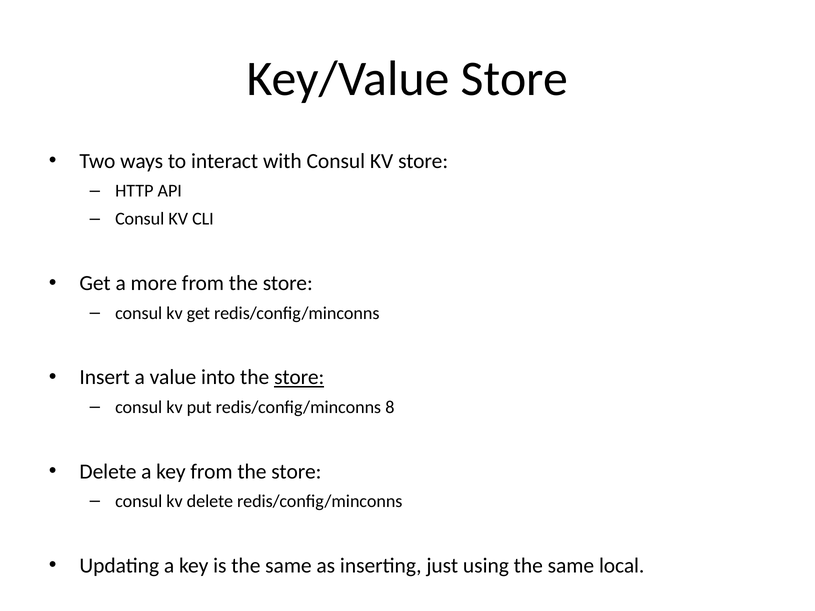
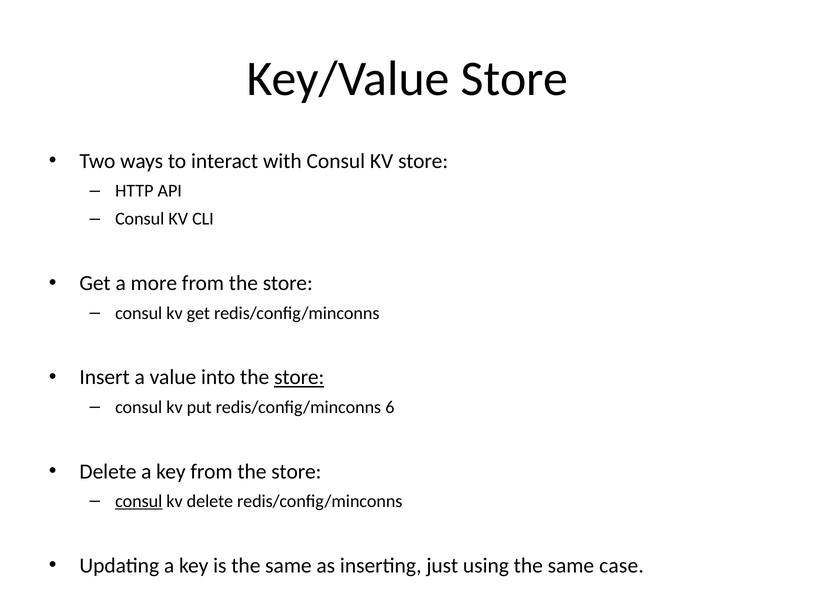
8: 8 -> 6
consul at (139, 502) underline: none -> present
local: local -> case
